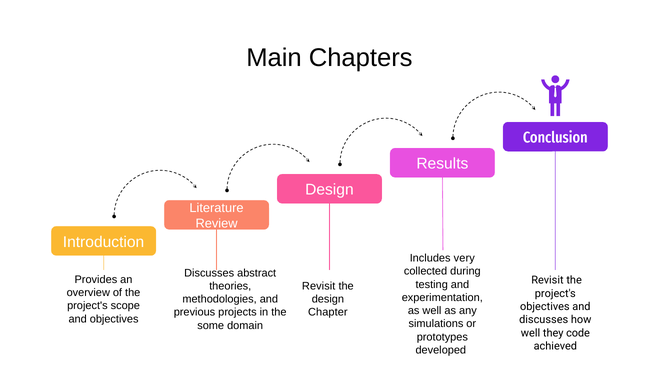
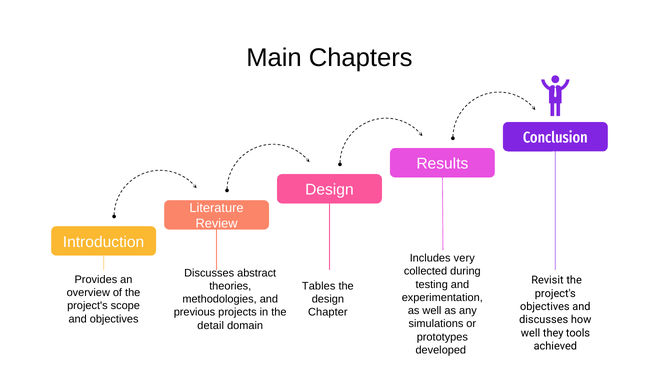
Revisit at (319, 287): Revisit -> Tables
some: some -> detail
code: code -> tools
